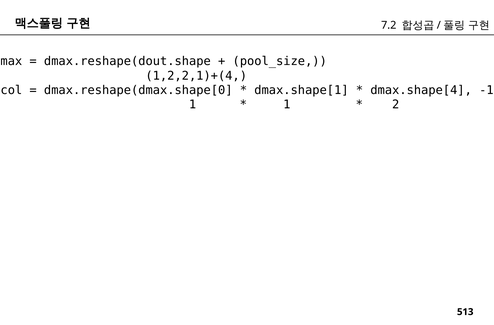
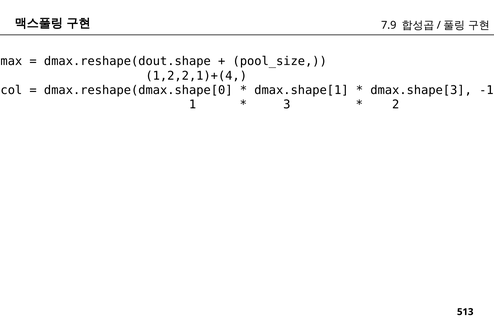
7.2: 7.2 -> 7.9
dmax.shape[4: dmax.shape[4 -> dmax.shape[3
1 at (287, 105): 1 -> 3
